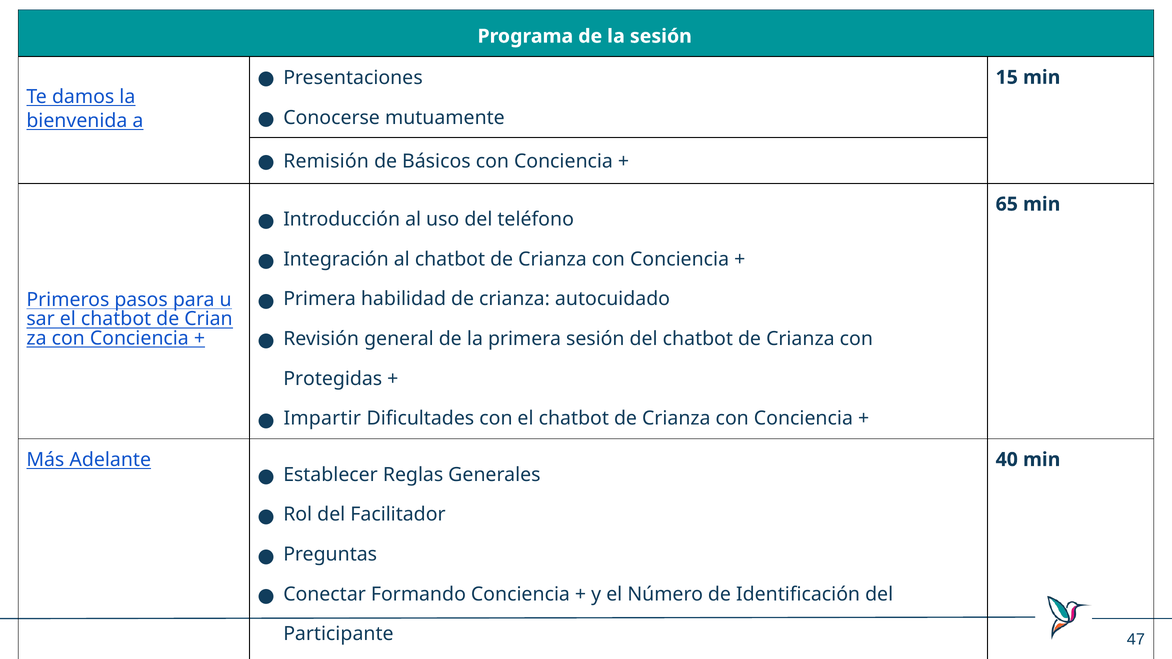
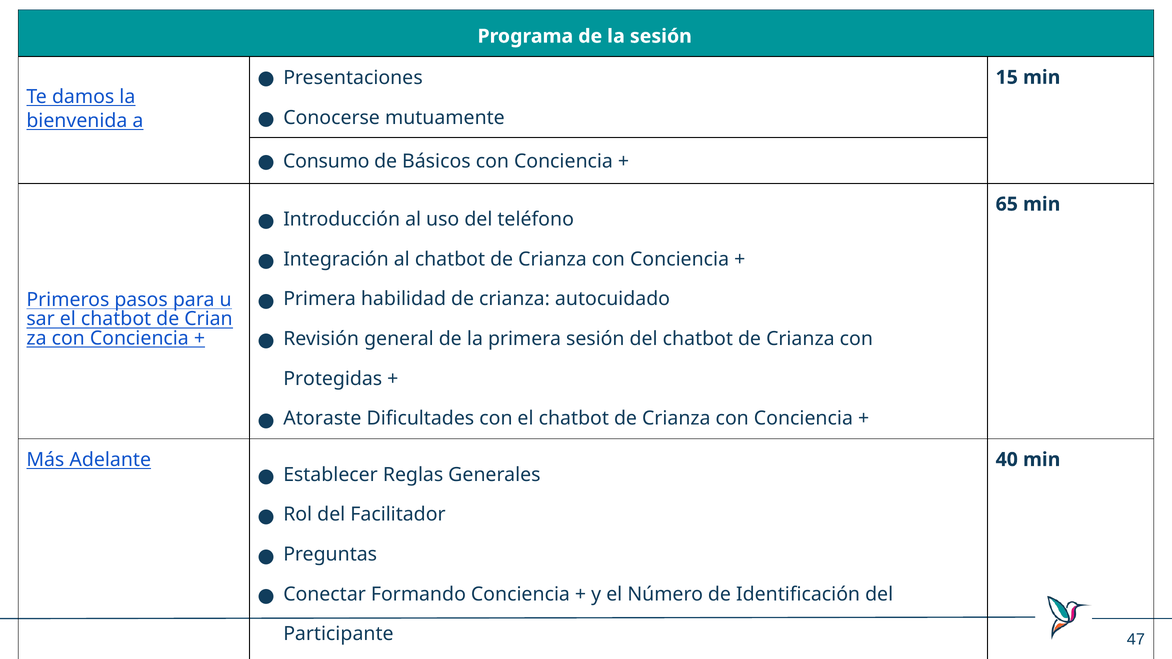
Remisión: Remisión -> Consumo
Impartir: Impartir -> Atoraste
